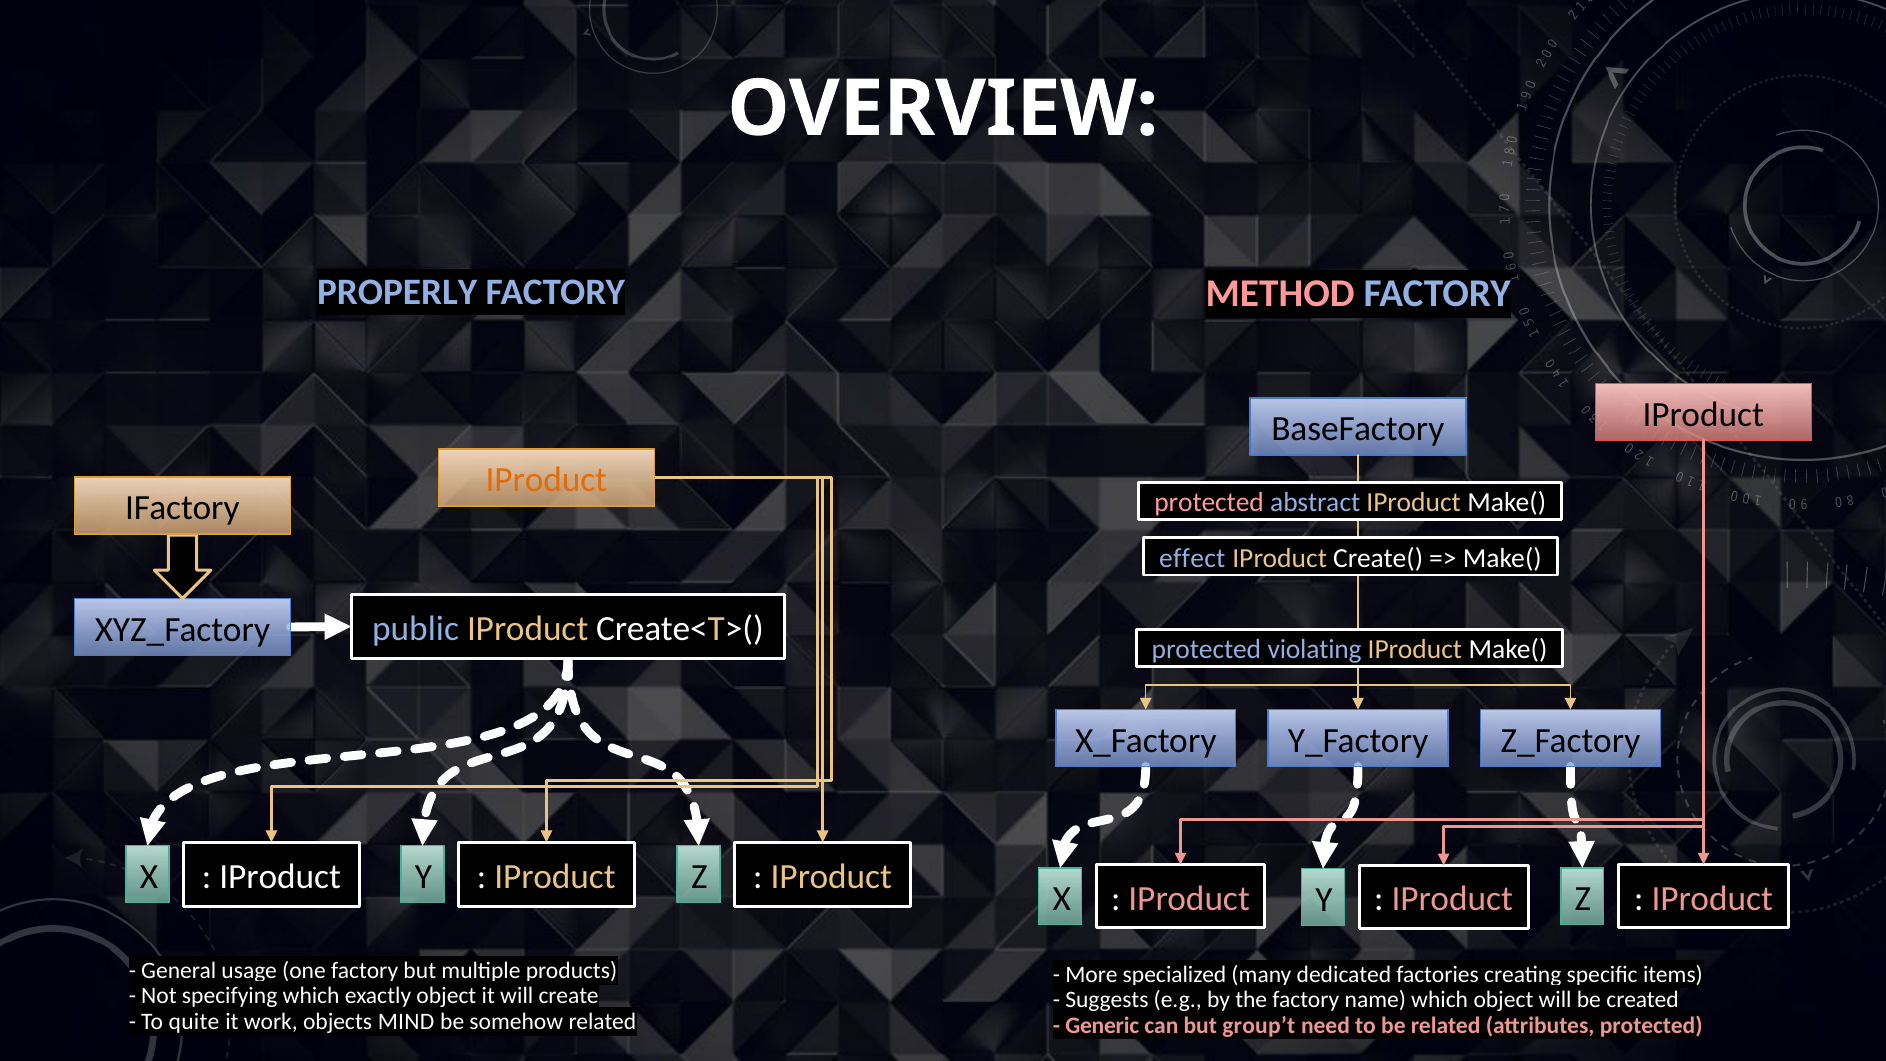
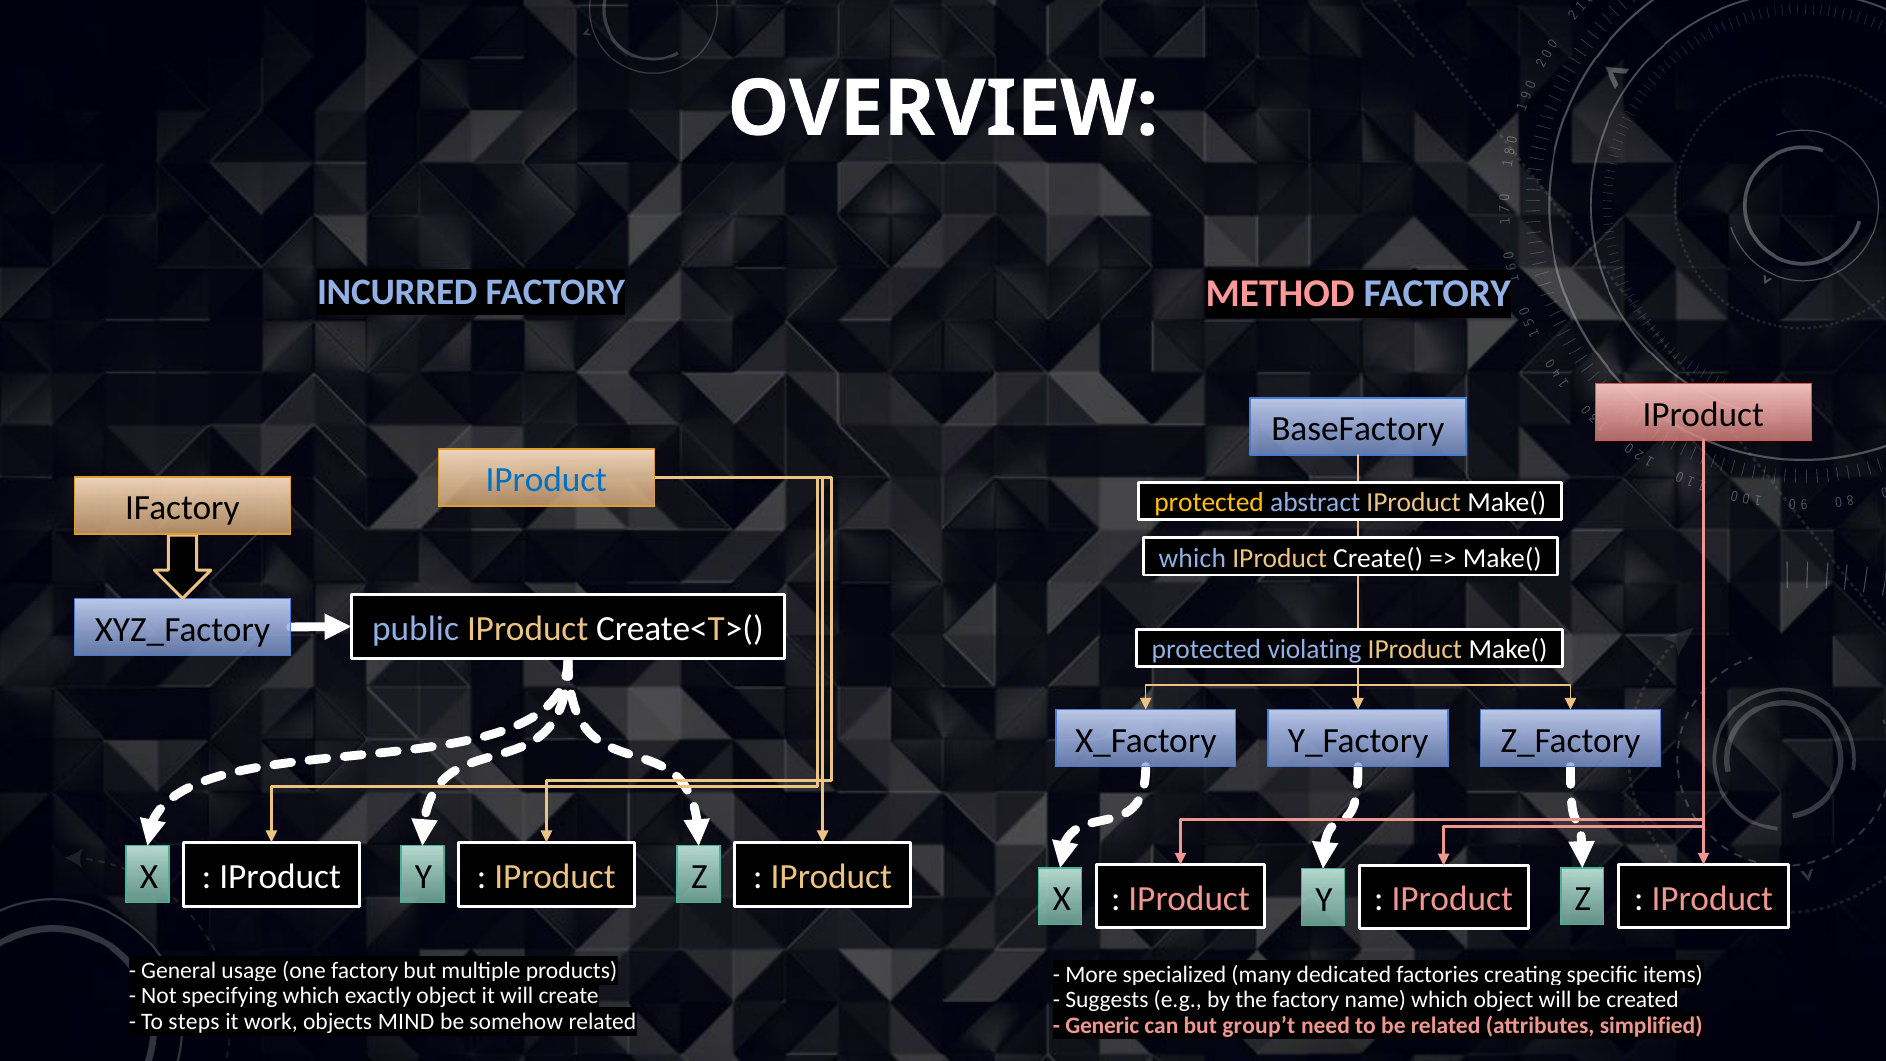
PROPERLY: PROPERLY -> INCURRED
IProduct at (546, 480) colour: orange -> blue
protected at (1209, 503) colour: pink -> yellow
effect at (1192, 558): effect -> which
quite: quite -> steps
attributes protected: protected -> simplified
